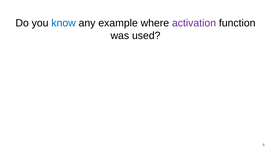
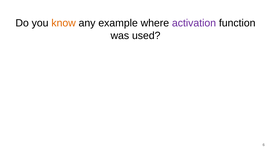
know colour: blue -> orange
